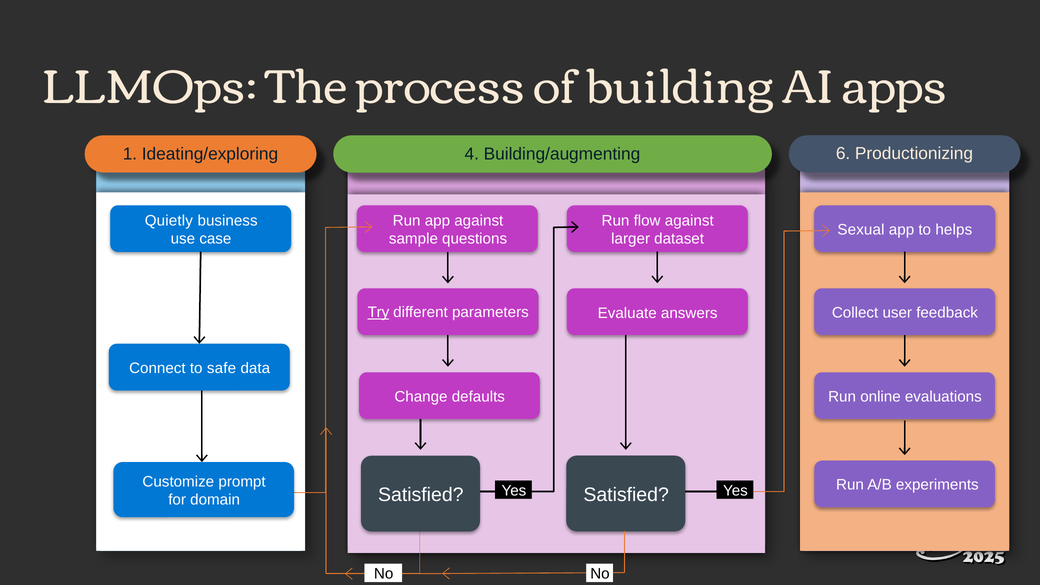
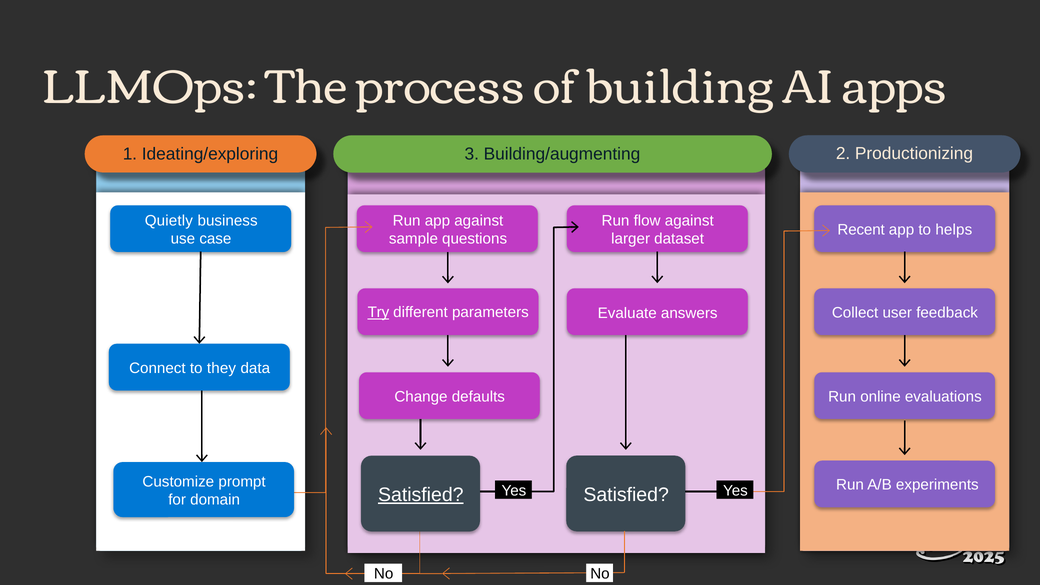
4: 4 -> 3
6: 6 -> 2
Sexual: Sexual -> Recent
safe: safe -> they
Satisfied at (421, 495) underline: none -> present
